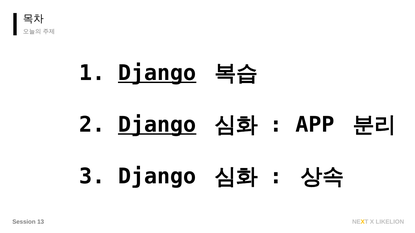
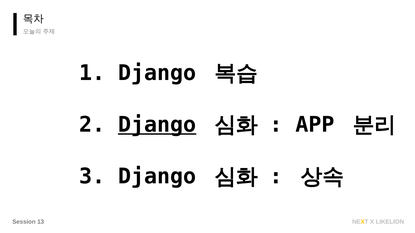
Django at (157, 73) underline: present -> none
